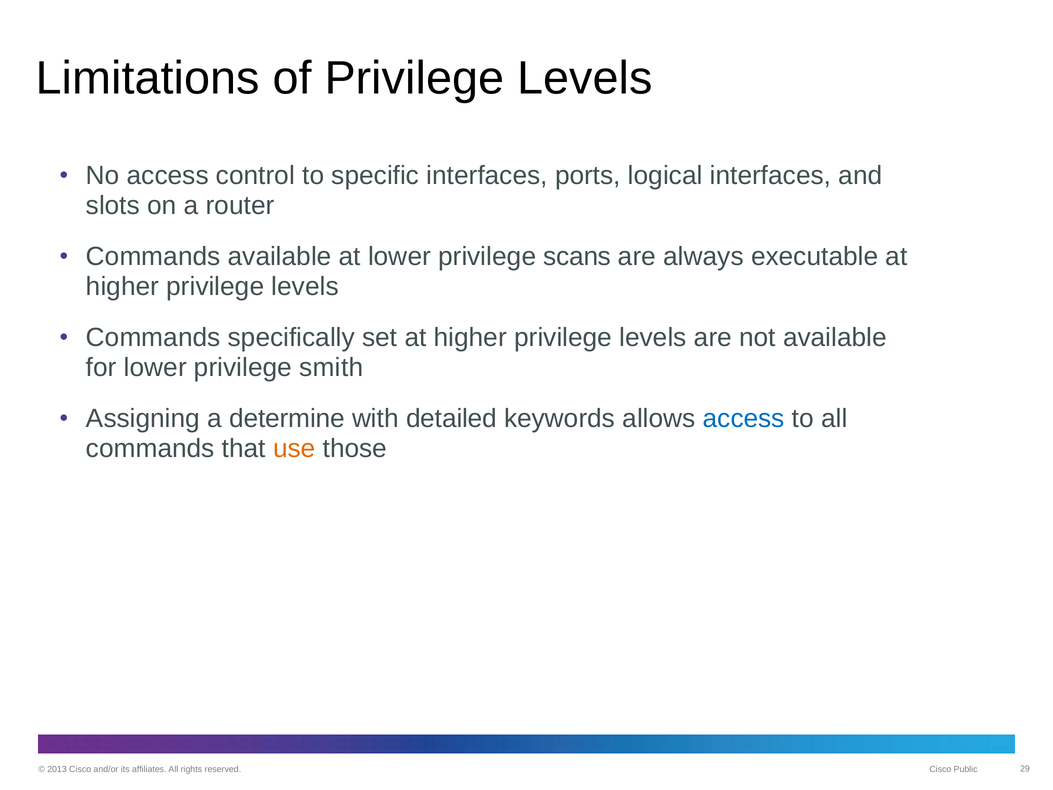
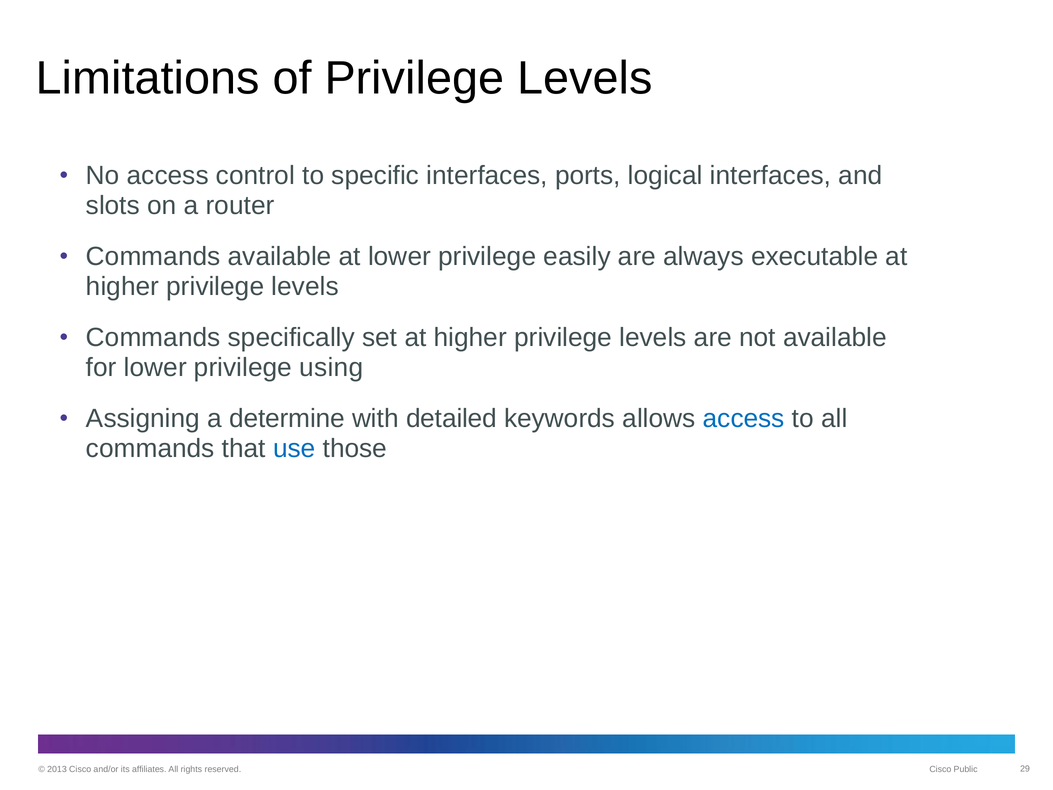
scans: scans -> easily
smith: smith -> using
use colour: orange -> blue
